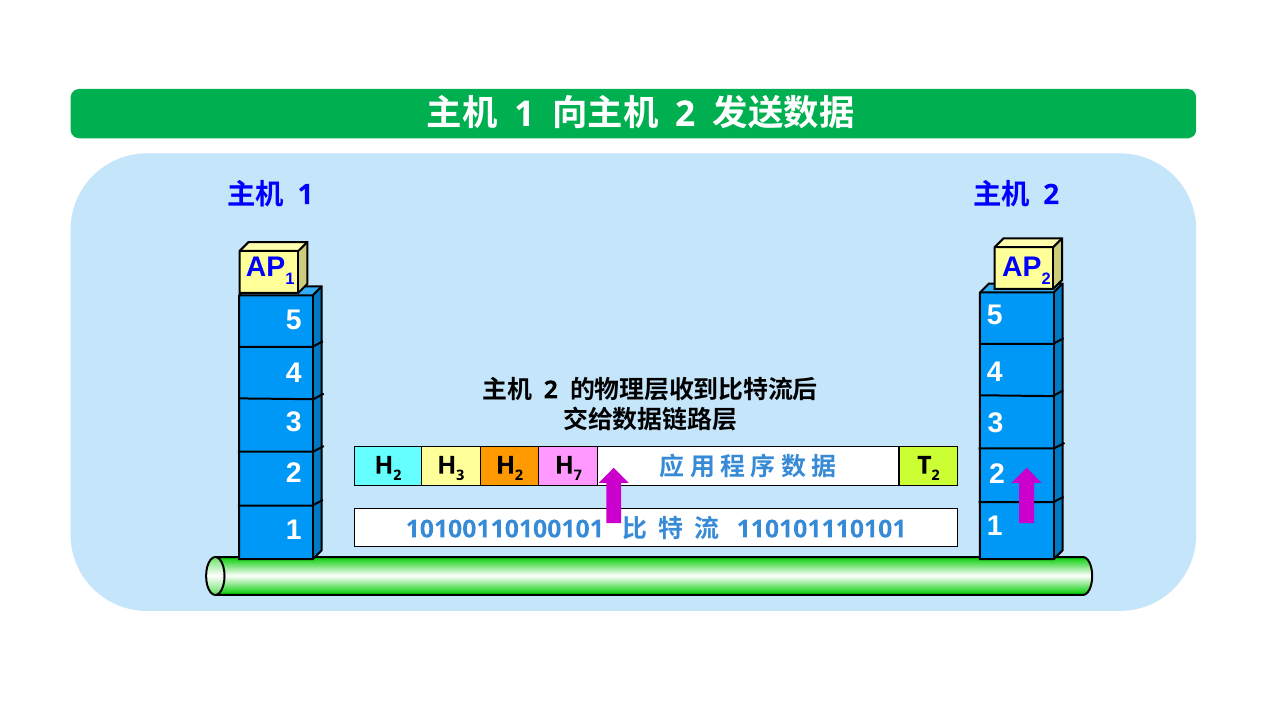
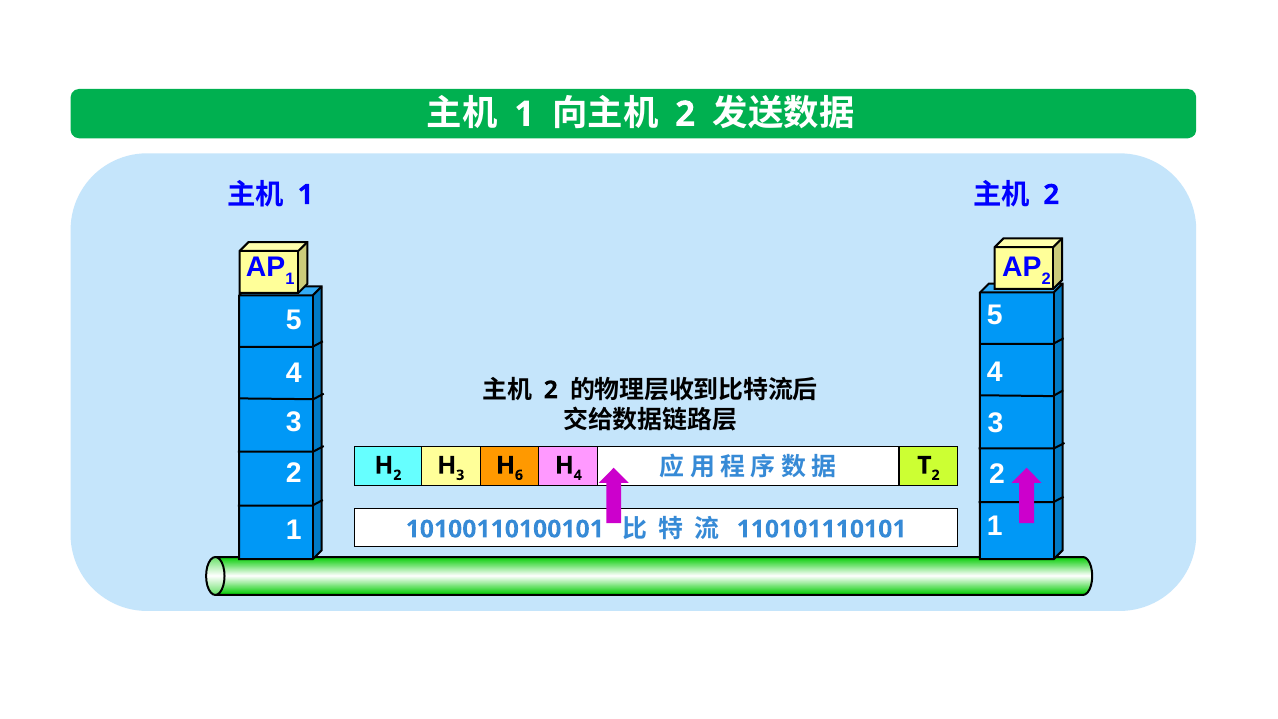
2 at (519, 475): 2 -> 6
7 at (578, 475): 7 -> 4
